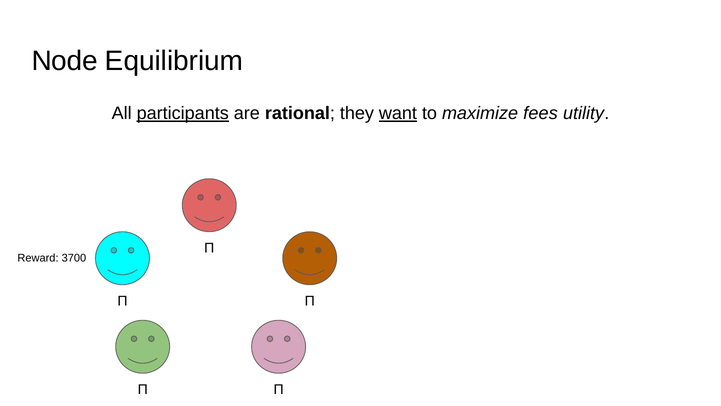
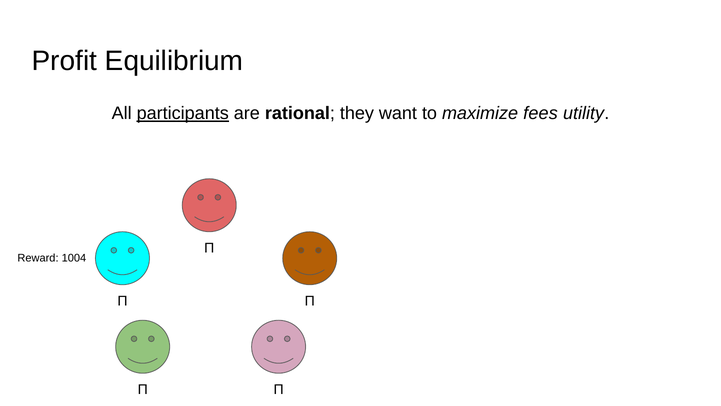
Node: Node -> Profit
want underline: present -> none
3700: 3700 -> 1004
